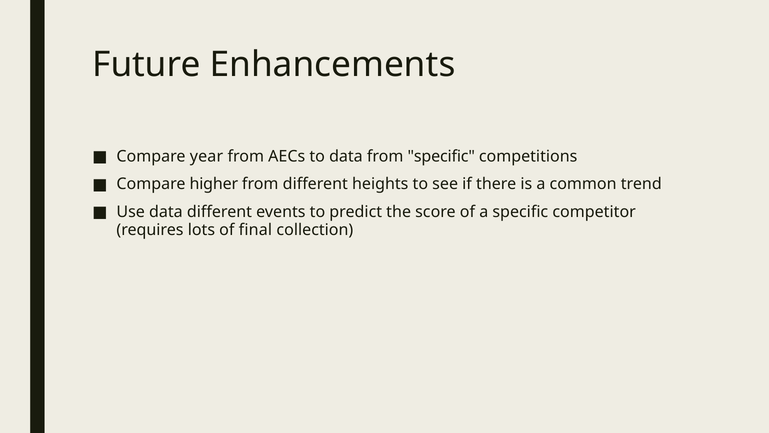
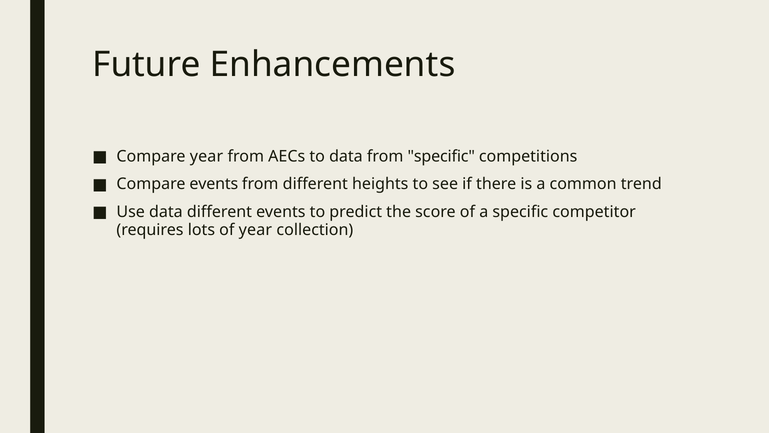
Compare higher: higher -> events
of final: final -> year
